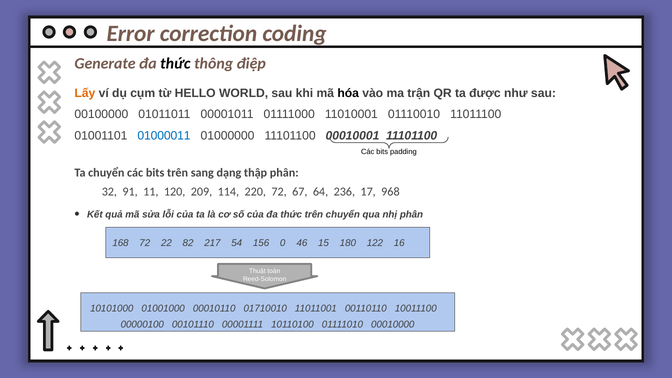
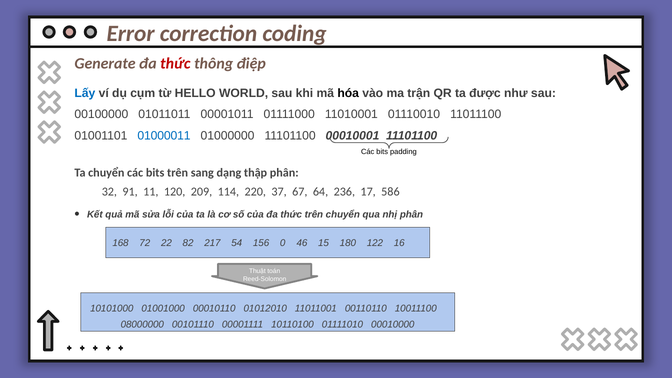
thức at (175, 64) colour: black -> red
Lấy colour: orange -> blue
220 72: 72 -> 37
968: 968 -> 586
01710010: 01710010 -> 01012010
00000100: 00000100 -> 08000000
